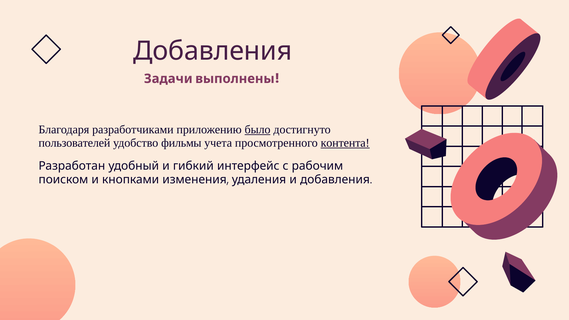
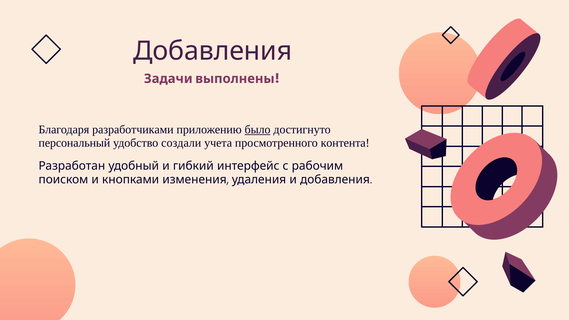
пользователей: пользователей -> персональный
фильмы: фильмы -> создали
контента underline: present -> none
